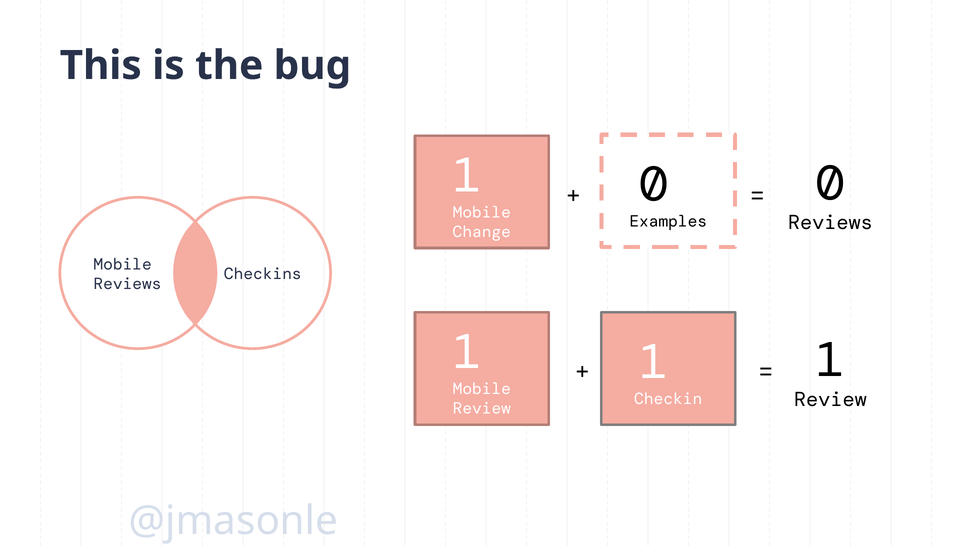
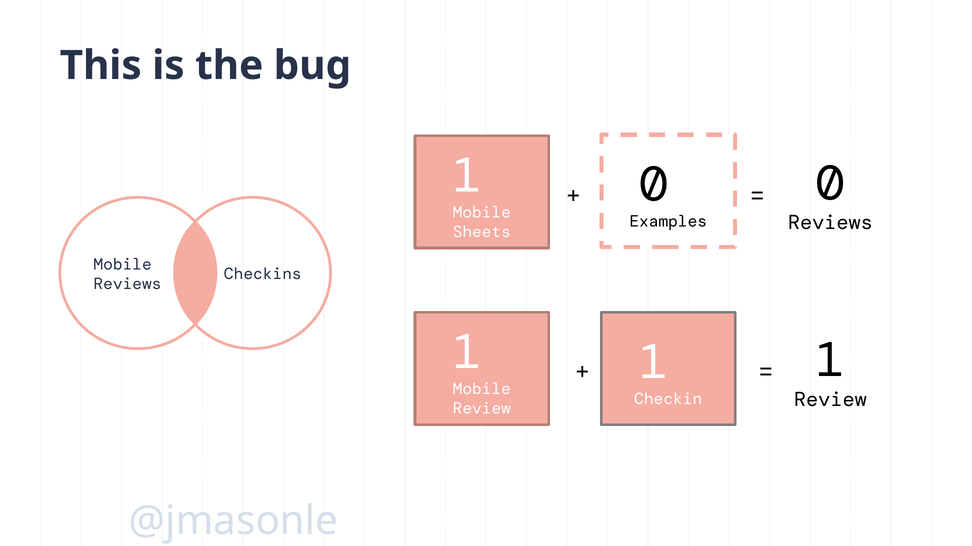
Change: Change -> Sheets
